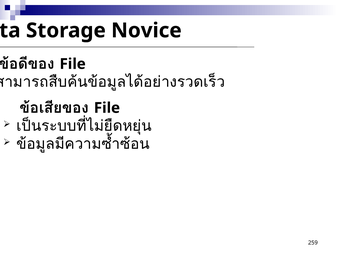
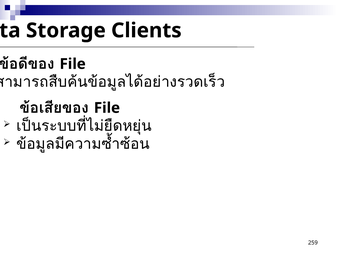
Novice: Novice -> Clients
